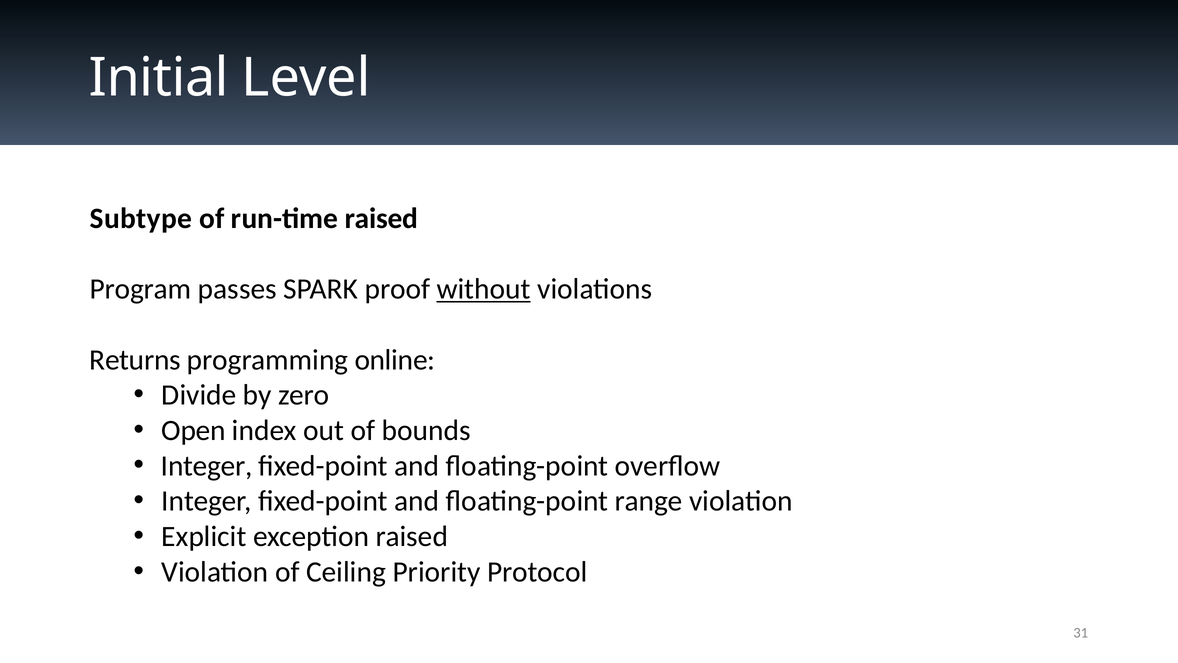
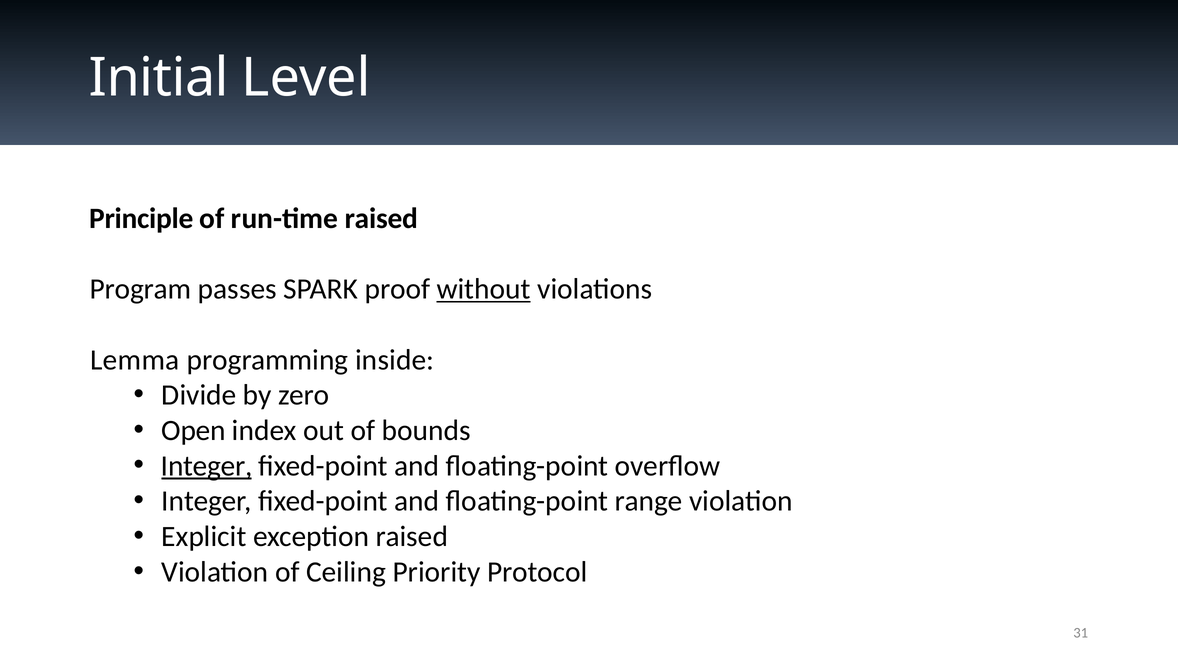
Subtype: Subtype -> Principle
Returns: Returns -> Lemma
online: online -> inside
Integer at (207, 466) underline: none -> present
